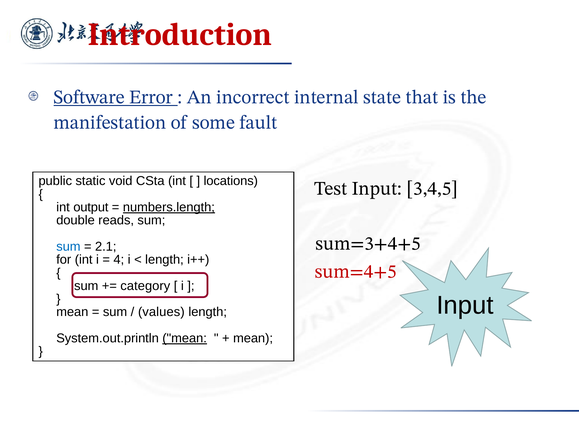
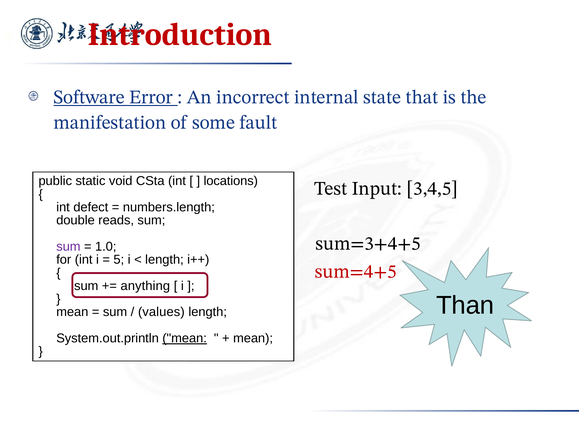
output: output -> defect
numbers.length underline: present -> none
sum at (68, 247) colour: blue -> purple
2.1: 2.1 -> 1.0
4: 4 -> 5
category: category -> anything
Input at (465, 305): Input -> Than
